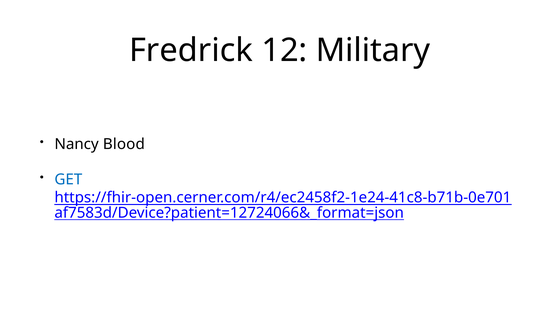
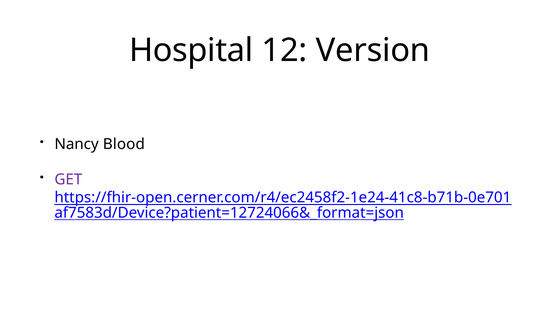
Fredrick: Fredrick -> Hospital
Military: Military -> Version
GET colour: blue -> purple
